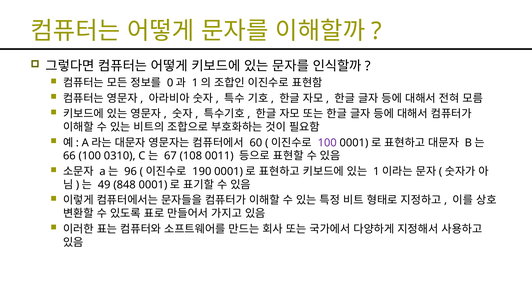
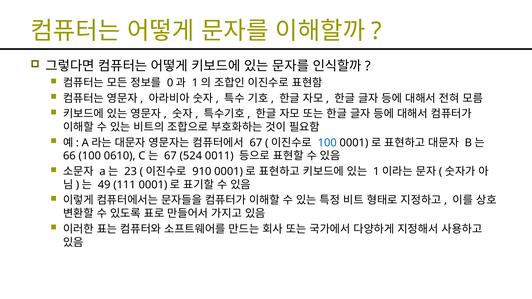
60 at (256, 143): 60 -> 67
100 at (327, 143) colour: purple -> blue
0310: 0310 -> 0610
108: 108 -> 524
96: 96 -> 23
190: 190 -> 910
848: 848 -> 111
